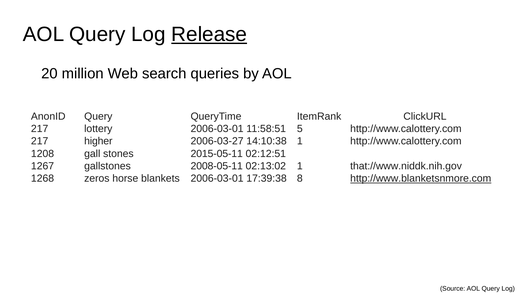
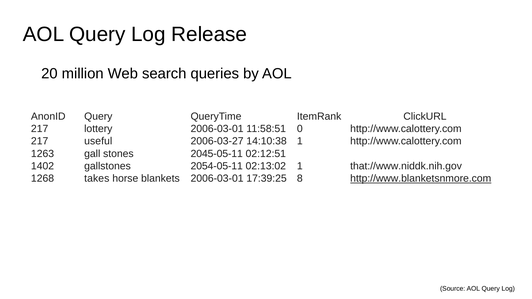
Release underline: present -> none
5: 5 -> 0
higher: higher -> useful
1208: 1208 -> 1263
2015-05-11: 2015-05-11 -> 2045-05-11
1267: 1267 -> 1402
2008-05-11: 2008-05-11 -> 2054-05-11
zeros: zeros -> takes
17:39:38: 17:39:38 -> 17:39:25
